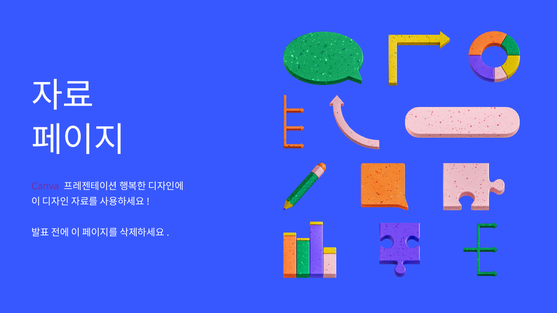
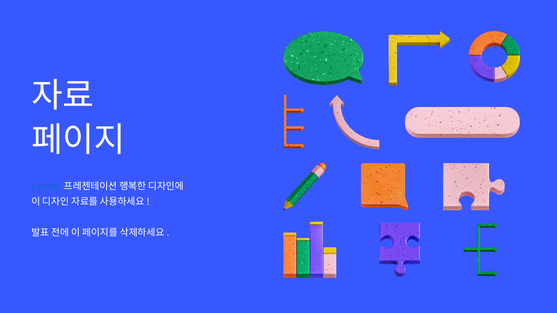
Canva colour: purple -> blue
